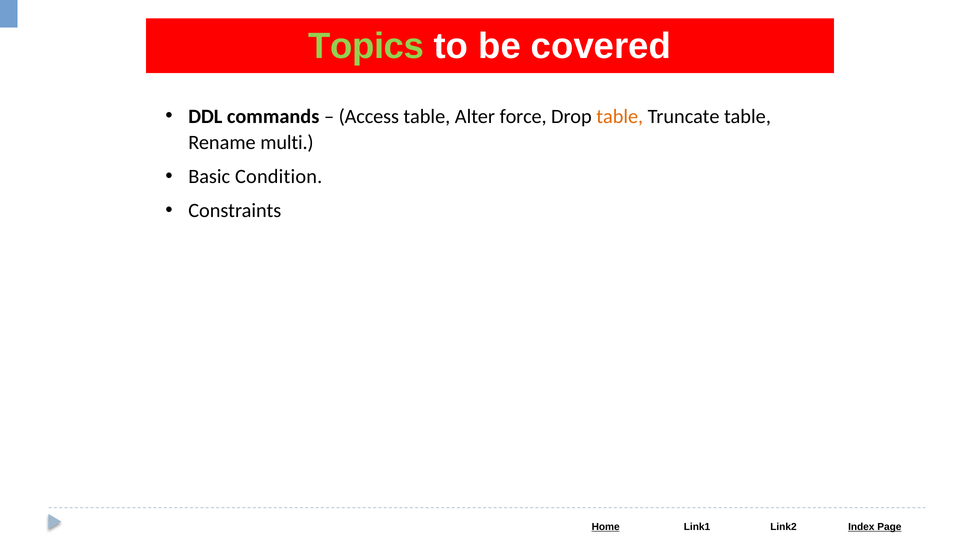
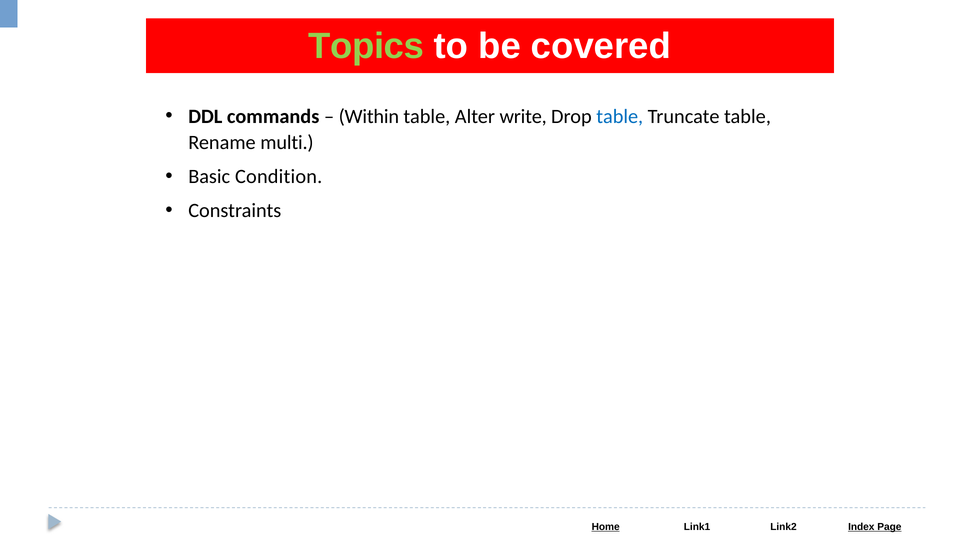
Access: Access -> Within
force: force -> write
table at (620, 116) colour: orange -> blue
